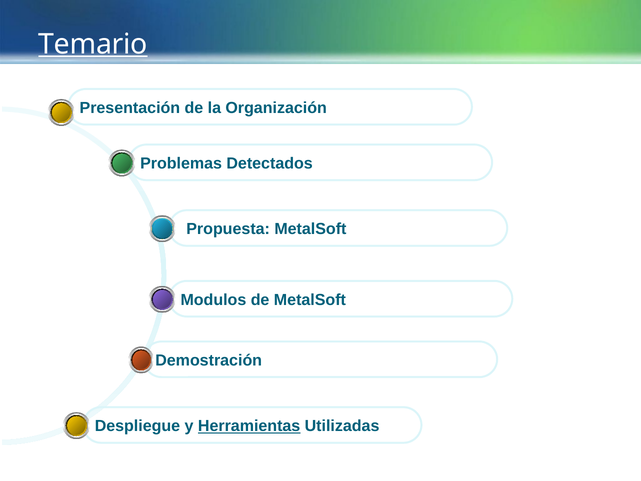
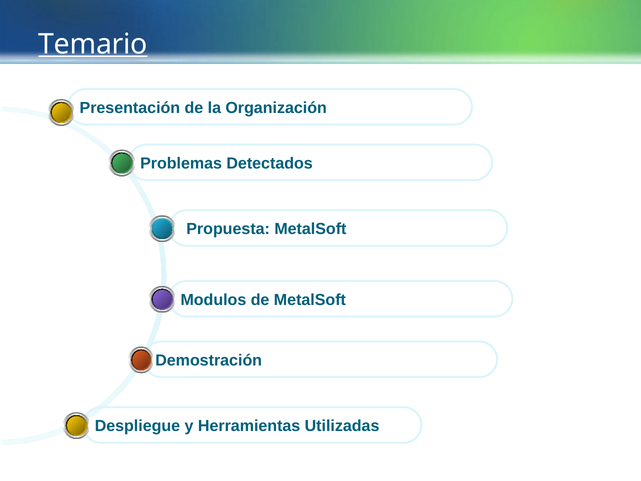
Herramientas underline: present -> none
